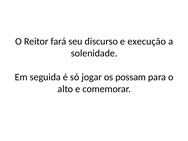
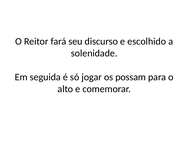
execução: execução -> escolhido
